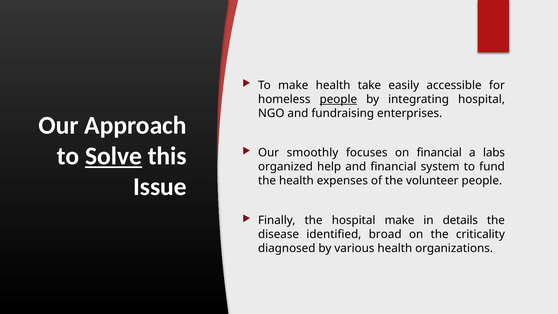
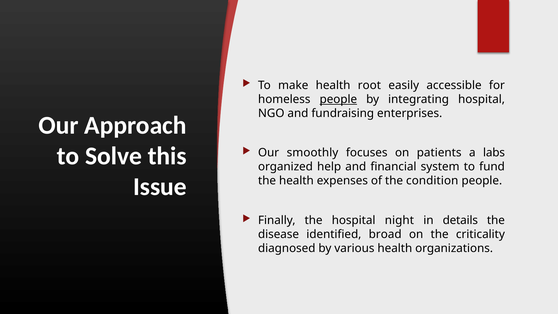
take: take -> root
Solve underline: present -> none
on financial: financial -> patients
volunteer: volunteer -> condition
hospital make: make -> night
